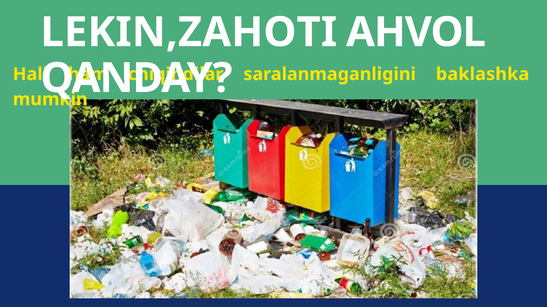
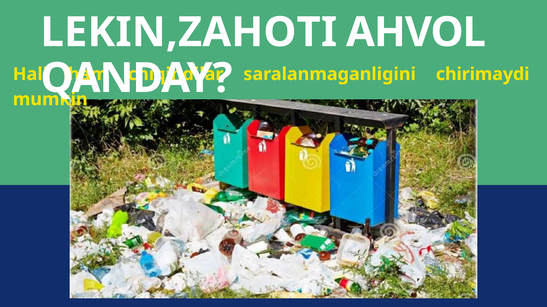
baklashka: baklashka -> chirimaydi
